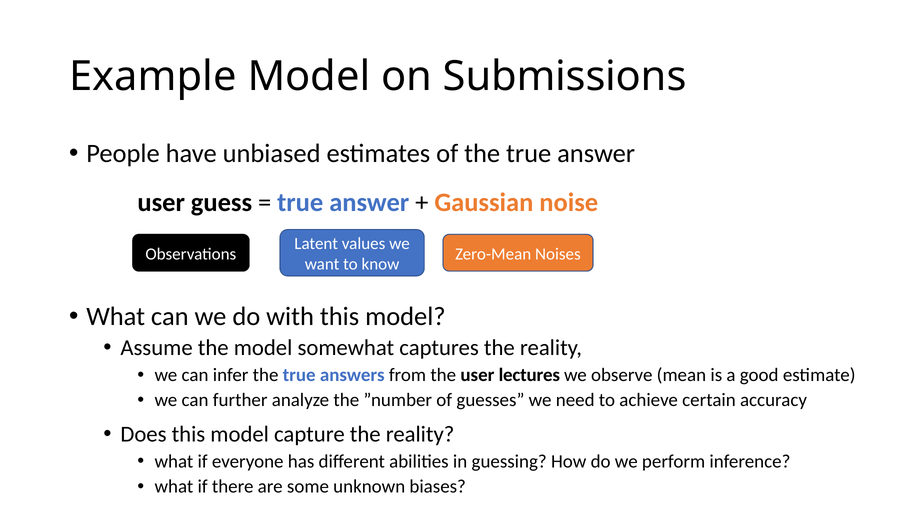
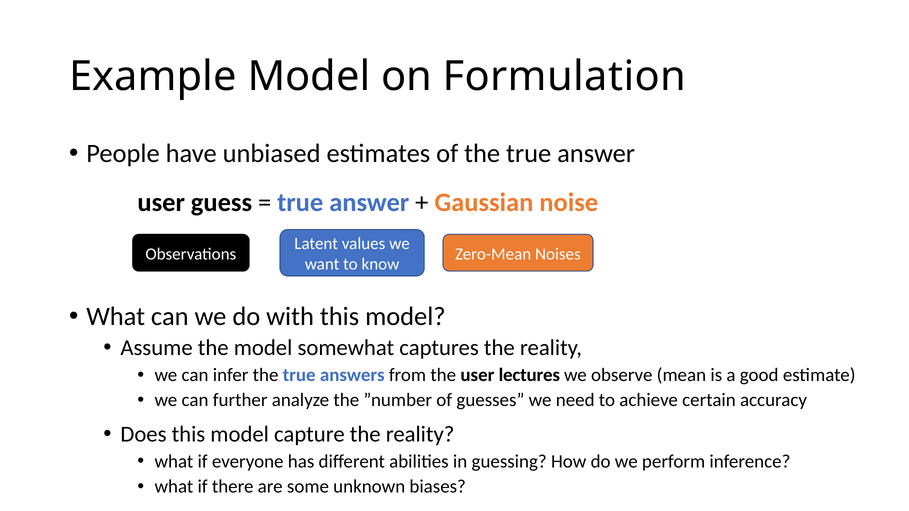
Submissions: Submissions -> Formulation
